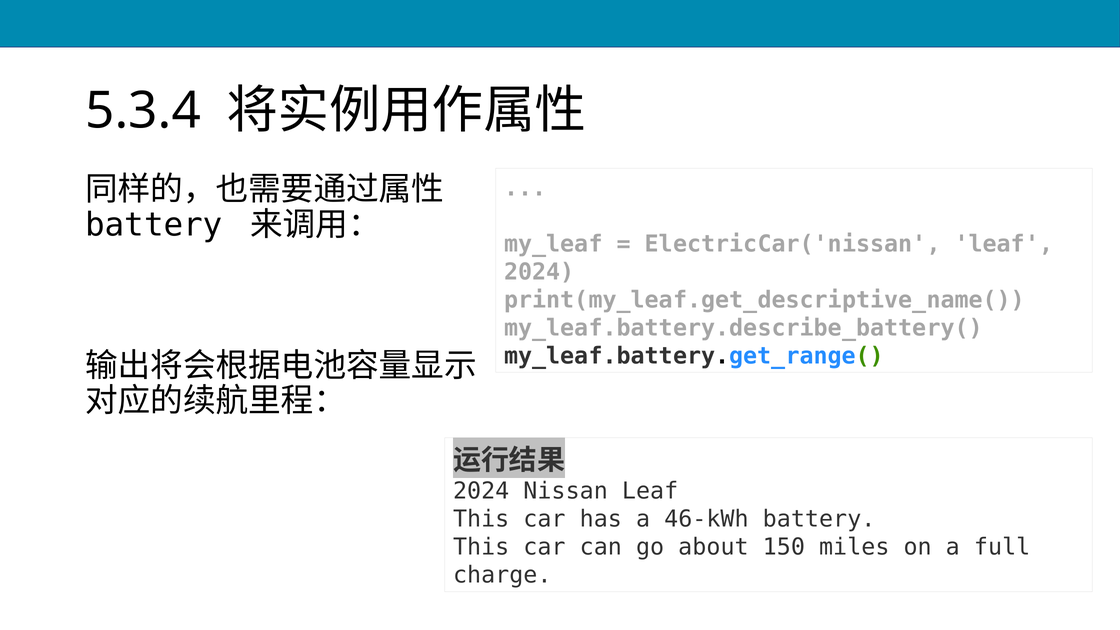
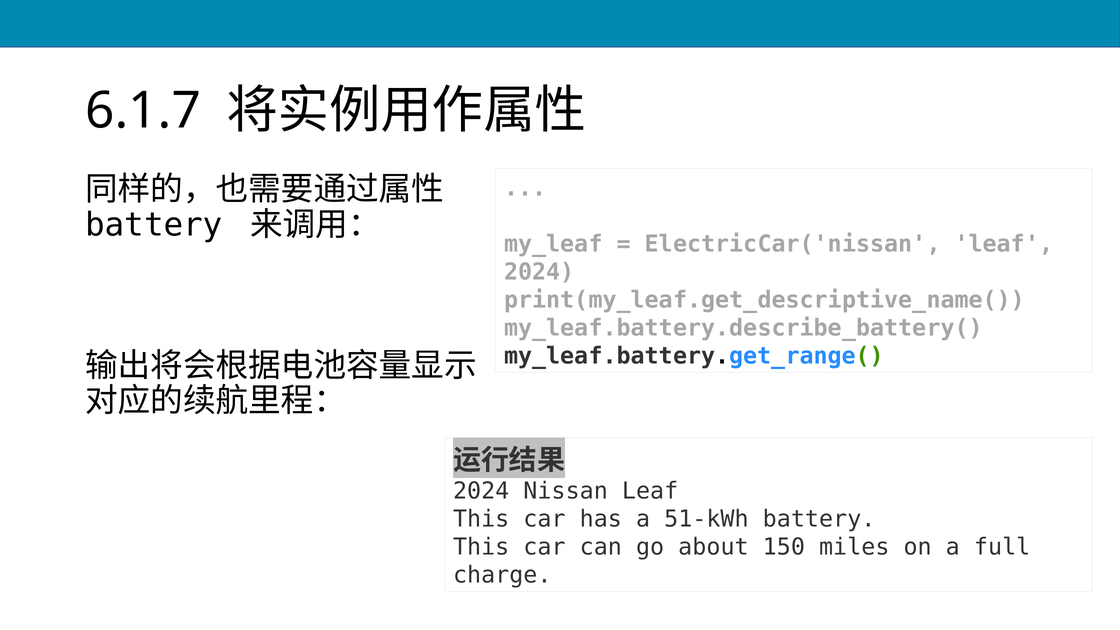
5.3.4: 5.3.4 -> 6.1.7
46-kWh: 46-kWh -> 51-kWh
